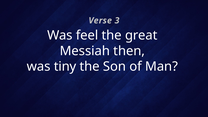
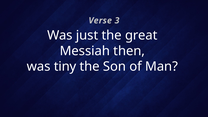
feel: feel -> just
